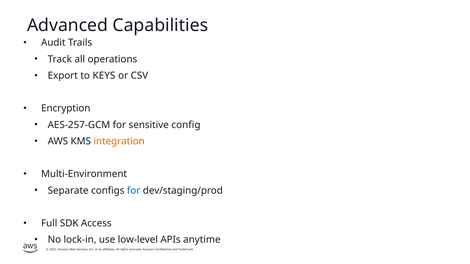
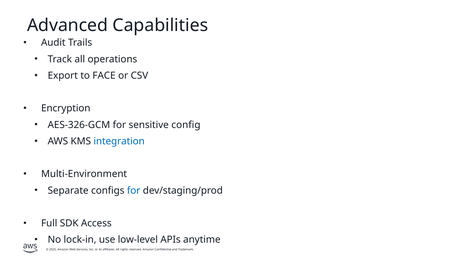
KEYS: KEYS -> FACE
AES-257-GCM: AES-257-GCM -> AES-326-GCM
integration colour: orange -> blue
